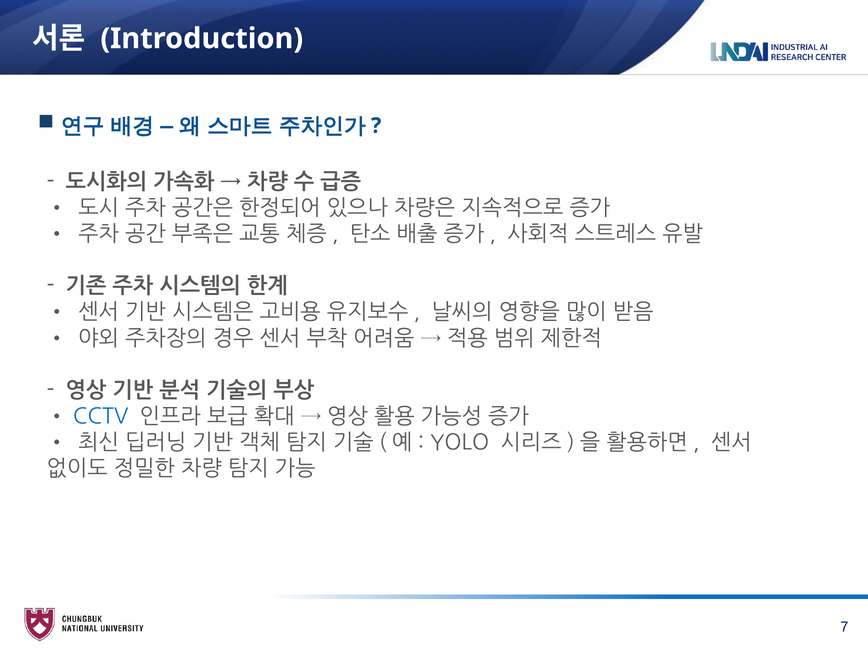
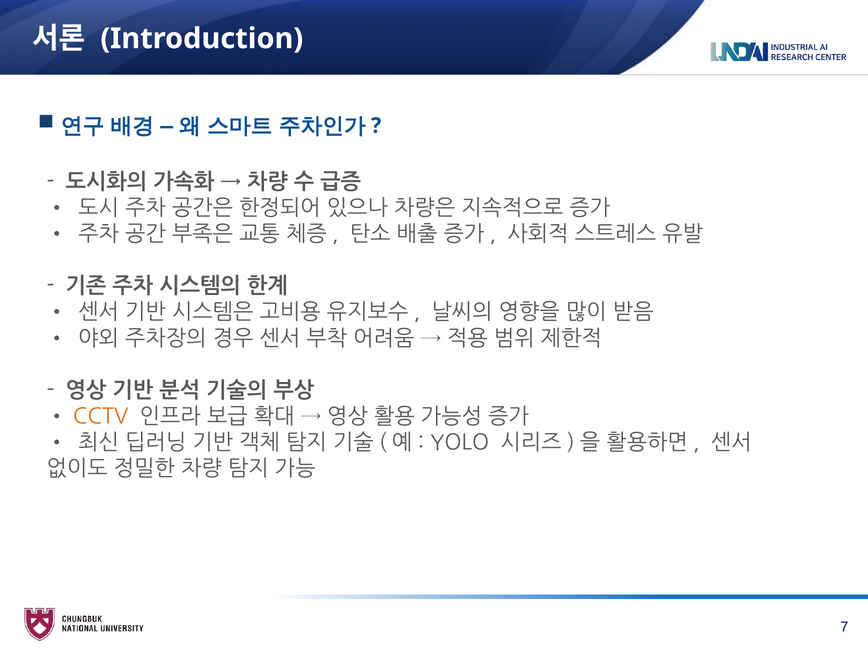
CCTV colour: blue -> orange
